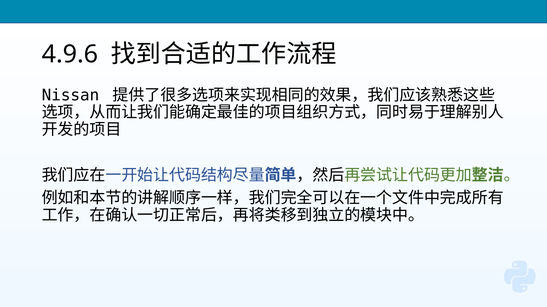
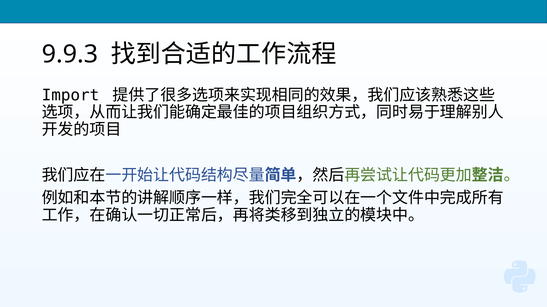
4.9.6: 4.9.6 -> 9.9.3
Nissan: Nissan -> Import
